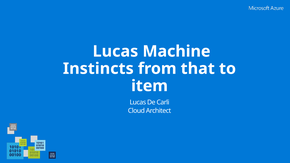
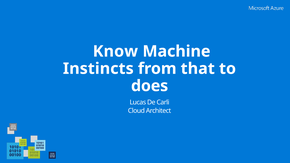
Lucas at (115, 51): Lucas -> Know
item: item -> does
